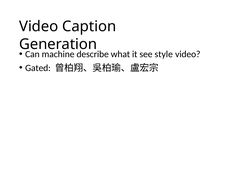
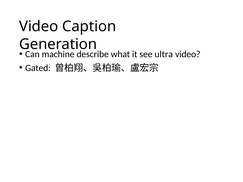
style: style -> ultra
